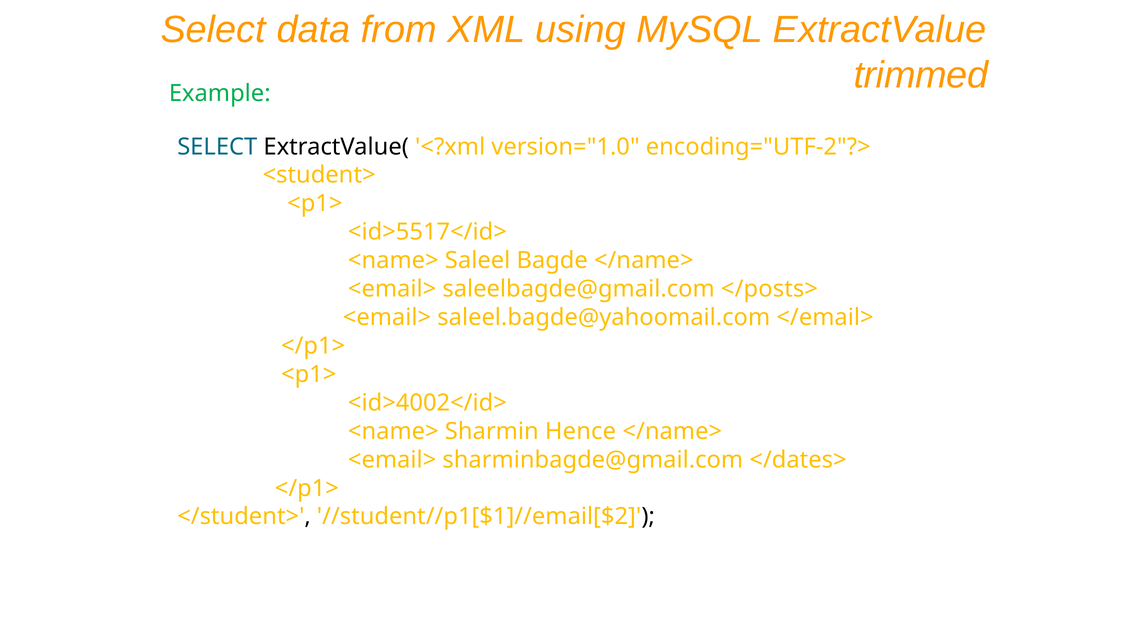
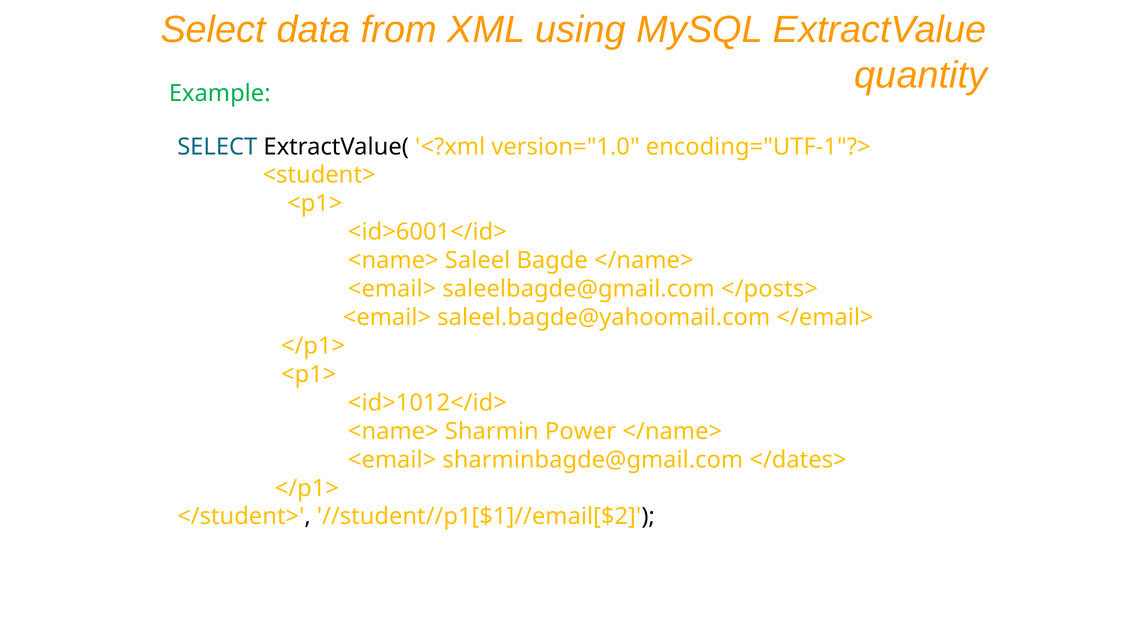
trimmed: trimmed -> quantity
encoding="UTF-2"?>: encoding="UTF-2"?> -> encoding="UTF-1"?>
<id>5517</id>: <id>5517</id> -> <id>6001</id>
<id>4002</id>: <id>4002</id> -> <id>1012</id>
Hence: Hence -> Power
